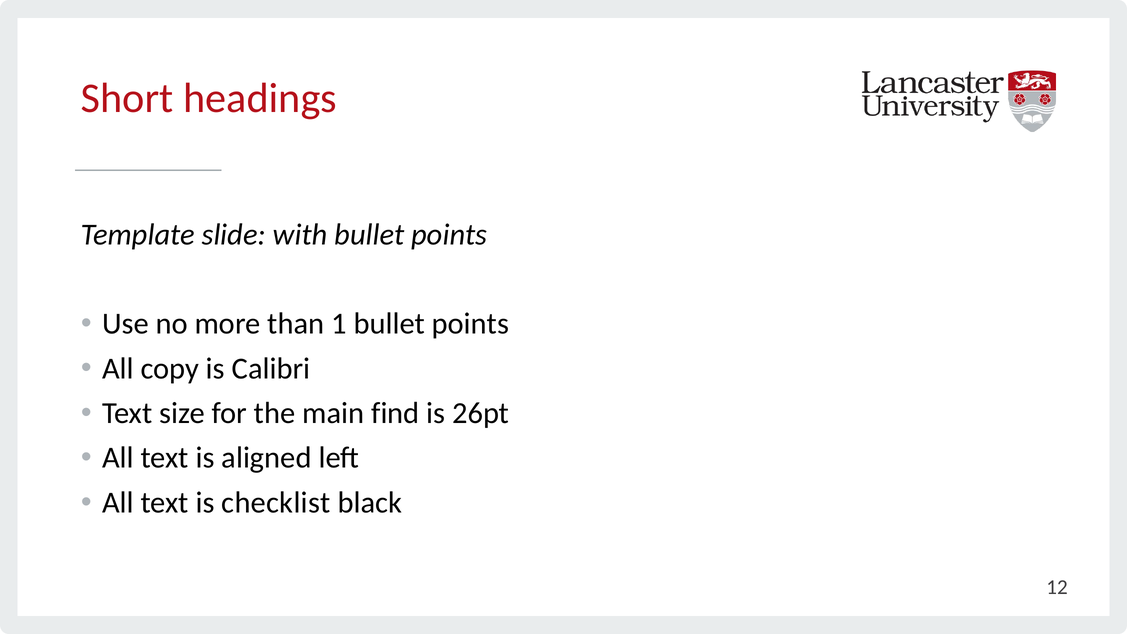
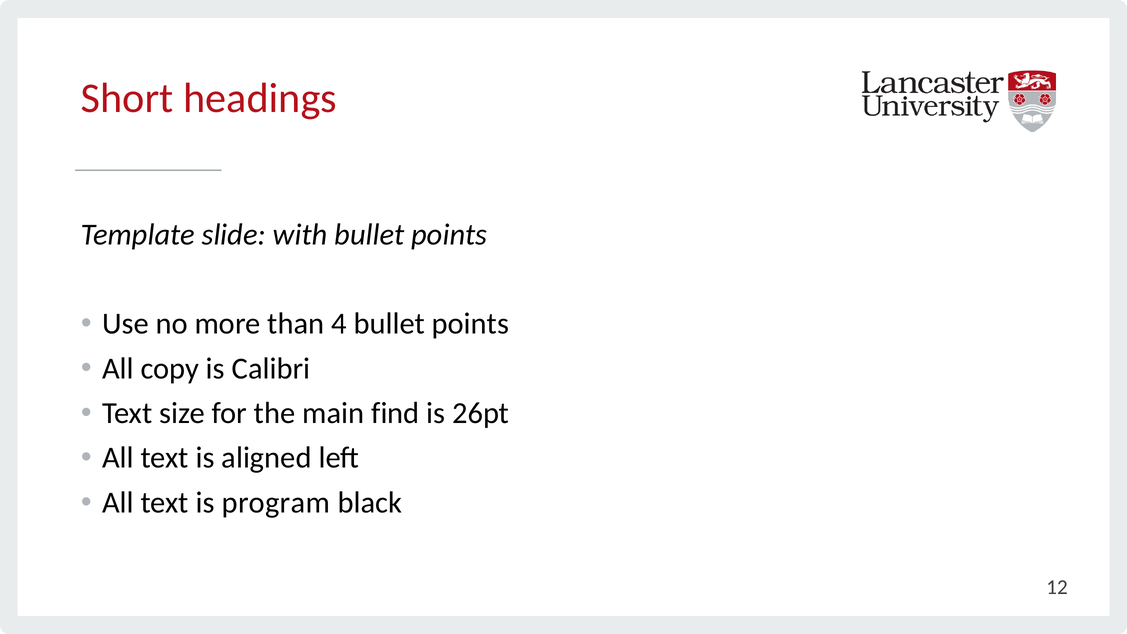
1: 1 -> 4
checklist: checklist -> program
